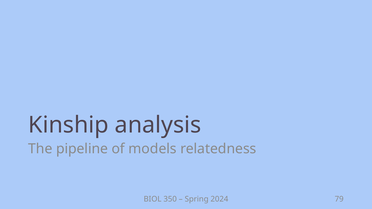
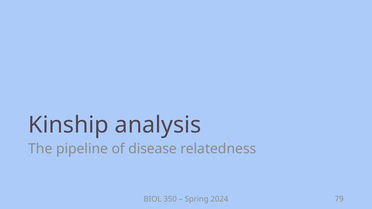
models: models -> disease
